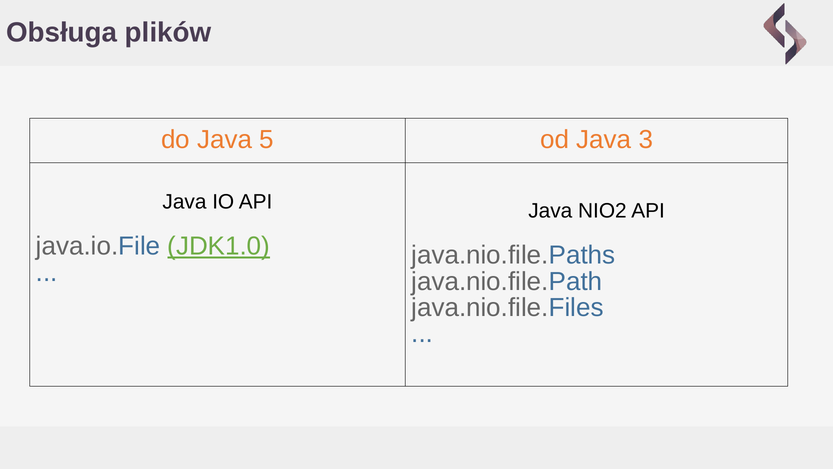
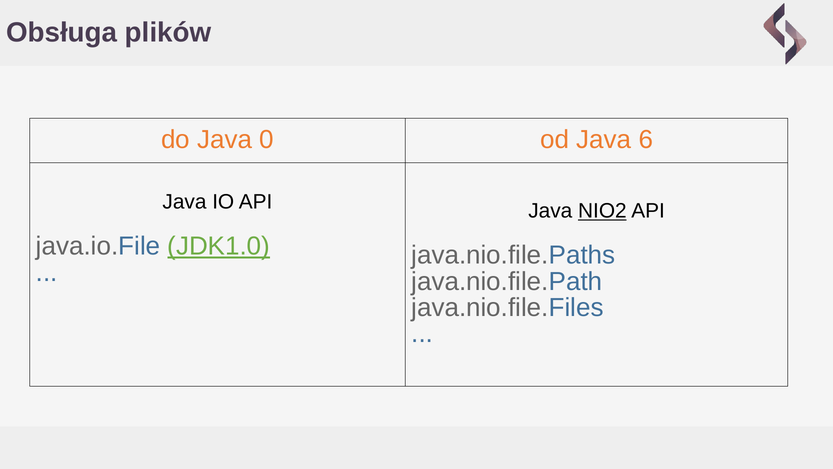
5: 5 -> 0
3: 3 -> 6
NIO2 underline: none -> present
